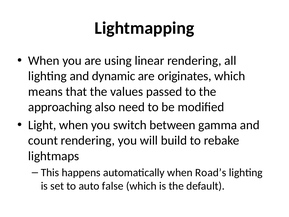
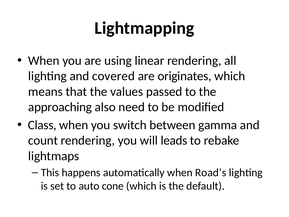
dynamic: dynamic -> covered
Light: Light -> Class
build: build -> leads
false: false -> cone
